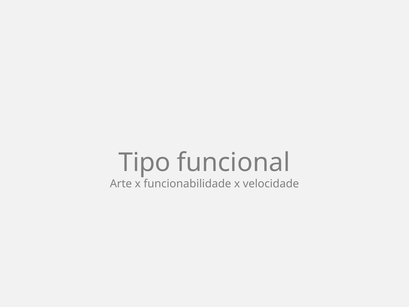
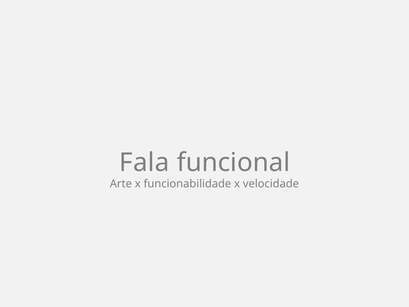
Tipo: Tipo -> Fala
